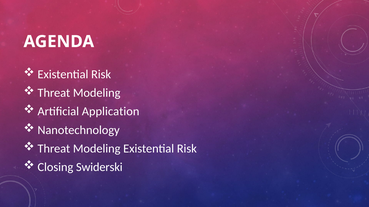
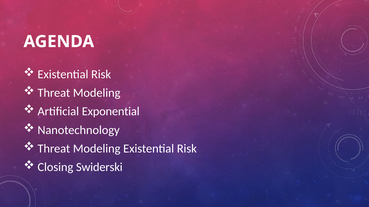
Application: Application -> Exponential
